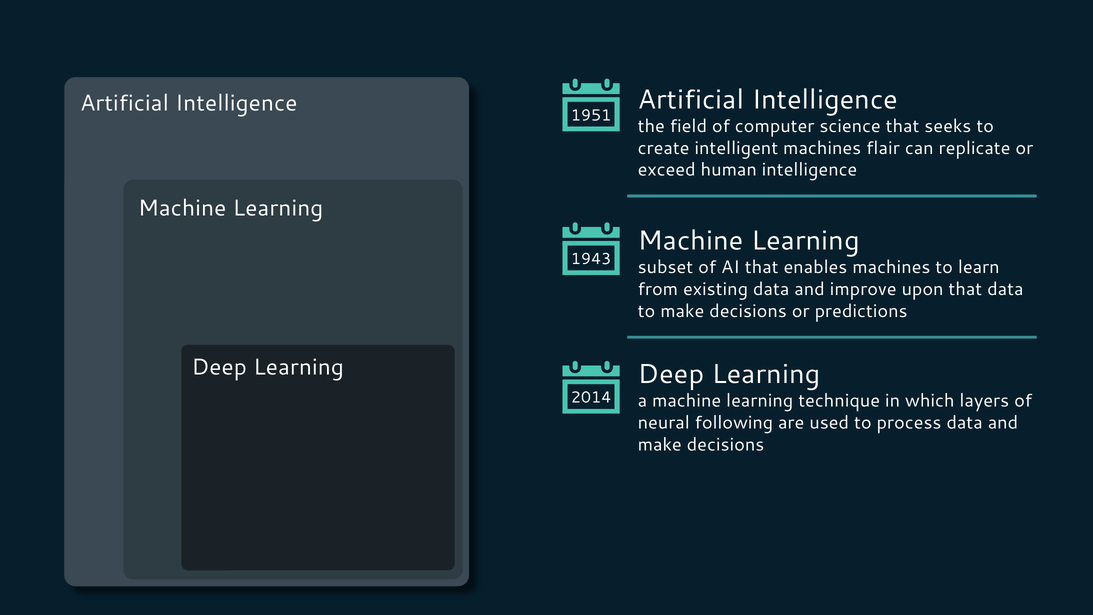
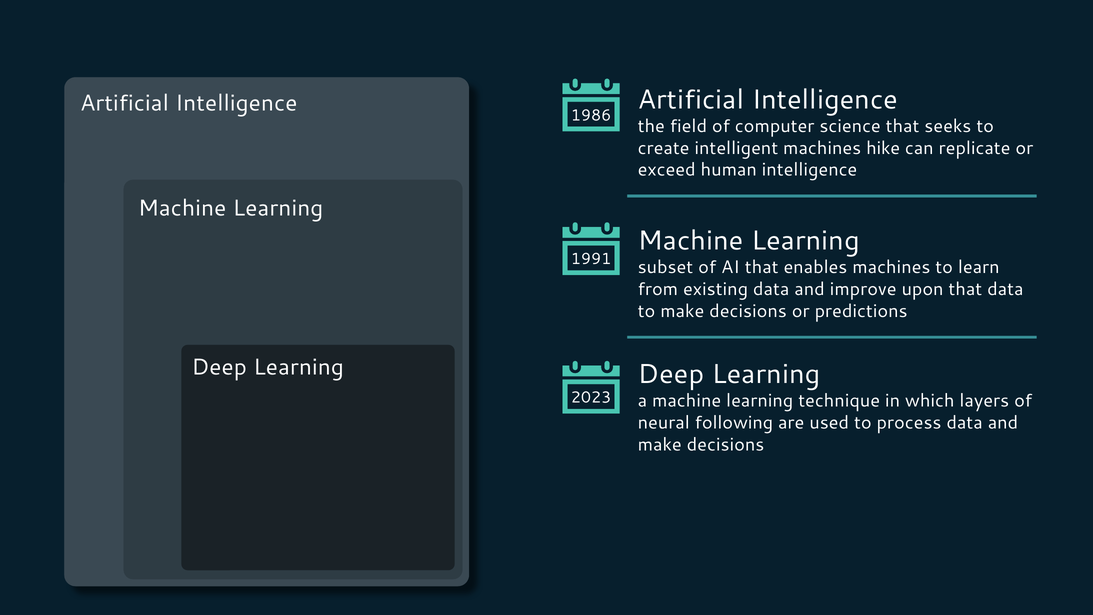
1951: 1951 -> 1986
flair: flair -> hike
1943: 1943 -> 1991
2014: 2014 -> 2023
